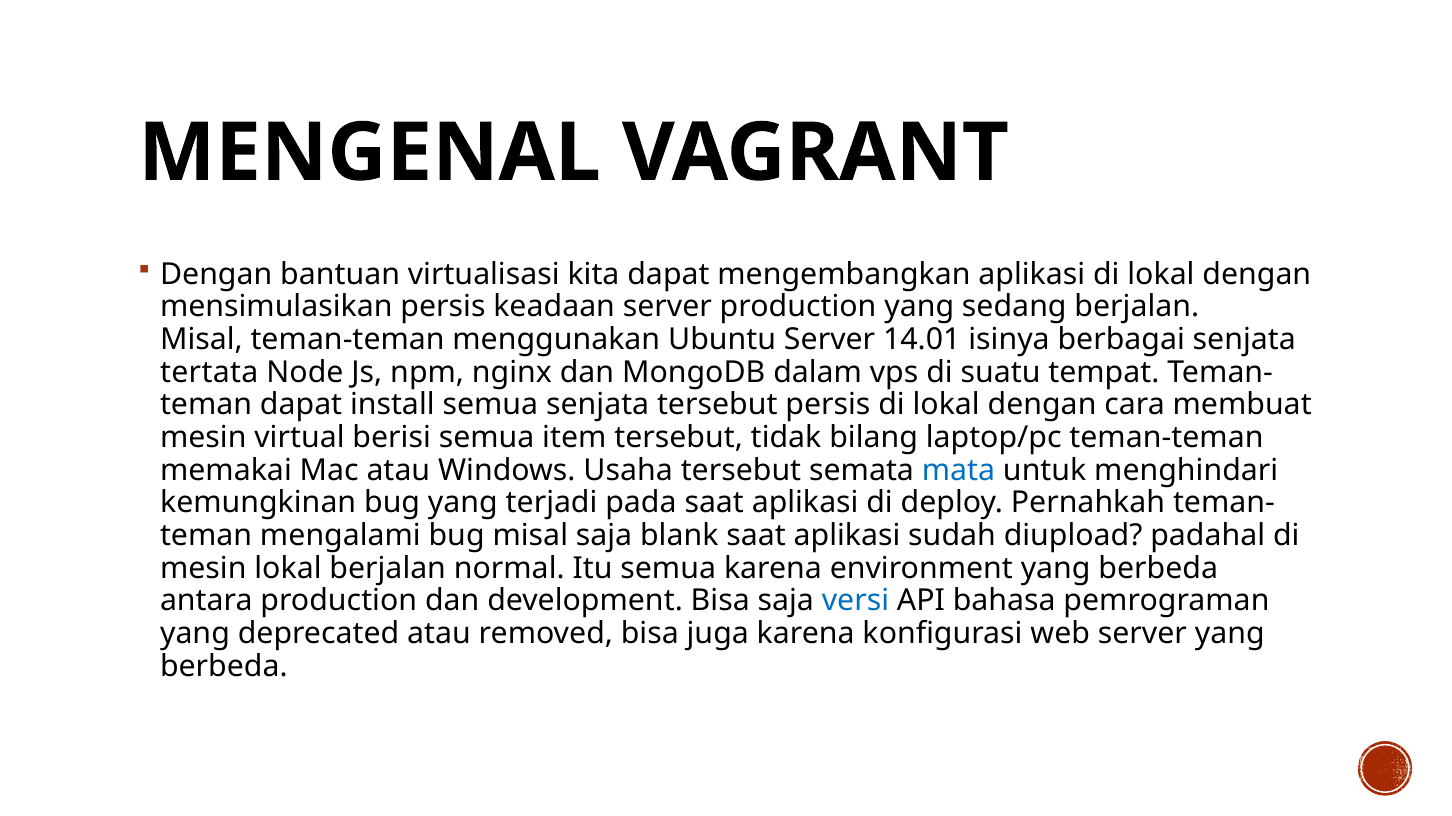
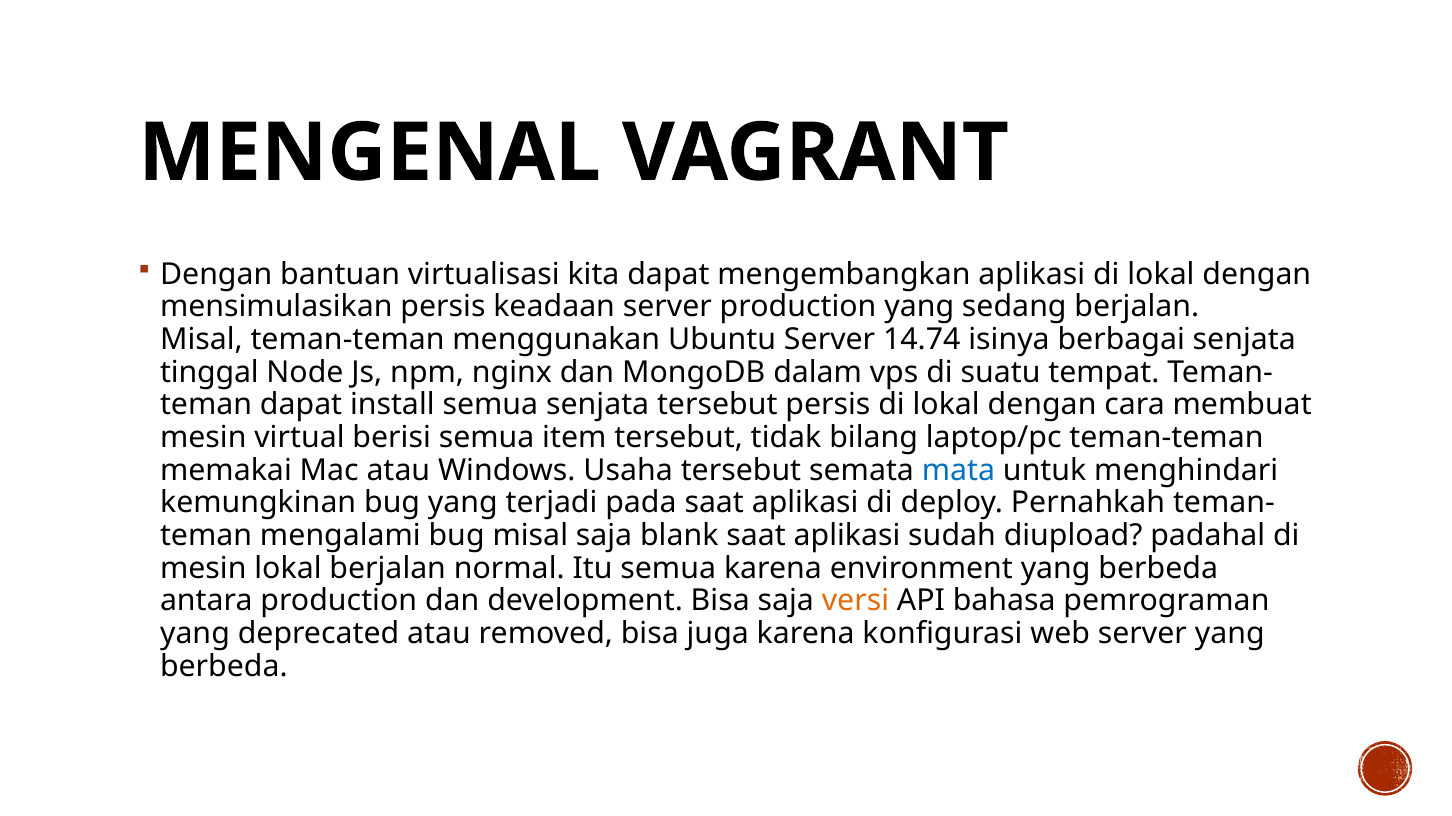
14.01: 14.01 -> 14.74
tertata: tertata -> tinggal
versi colour: blue -> orange
